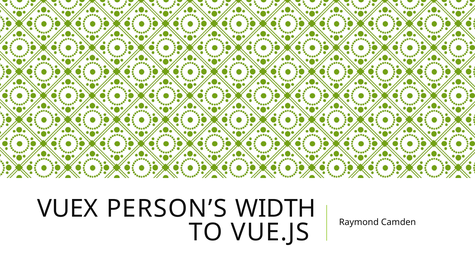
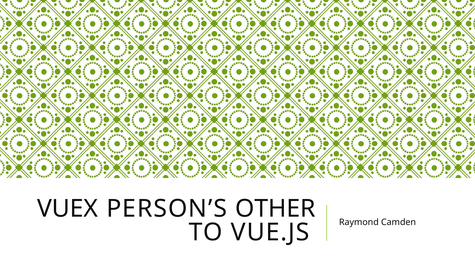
WIDTH: WIDTH -> OTHER
